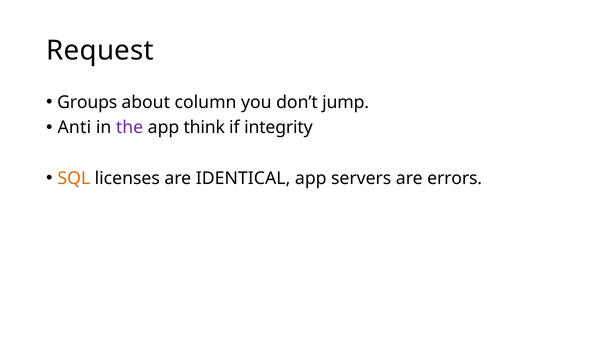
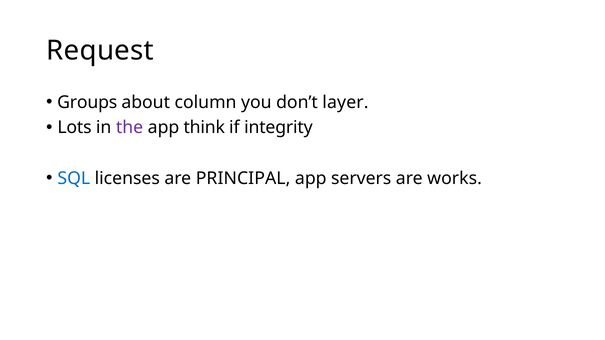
jump: jump -> layer
Anti: Anti -> Lots
SQL colour: orange -> blue
IDENTICAL: IDENTICAL -> PRINCIPAL
errors: errors -> works
